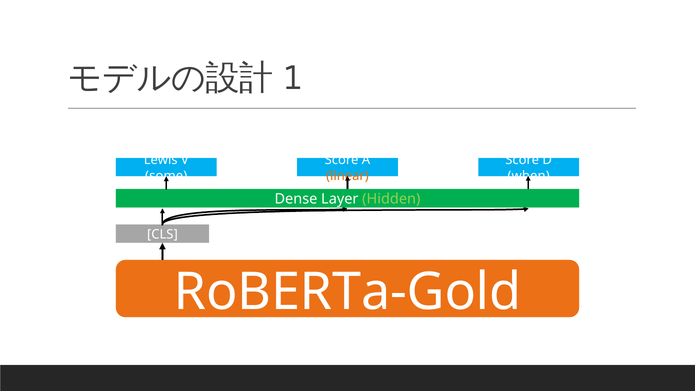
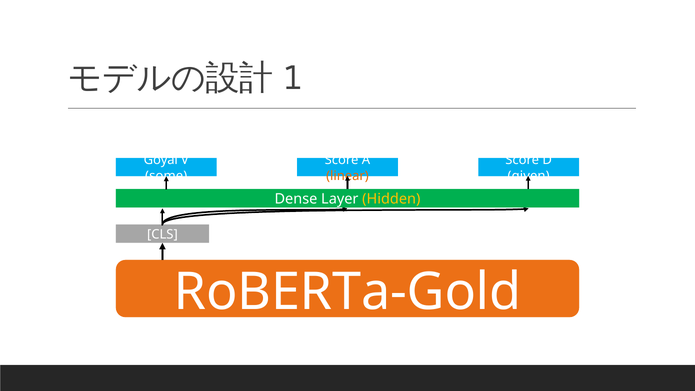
Lewis: Lewis -> Goyal
when: when -> given
Hidden colour: light green -> yellow
